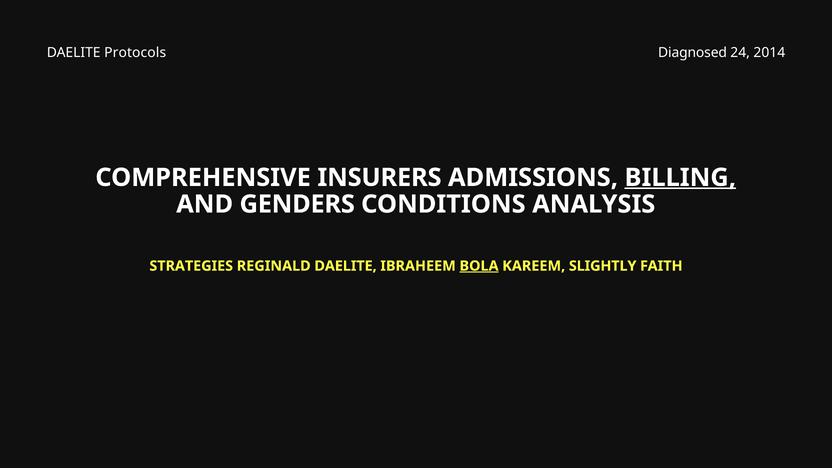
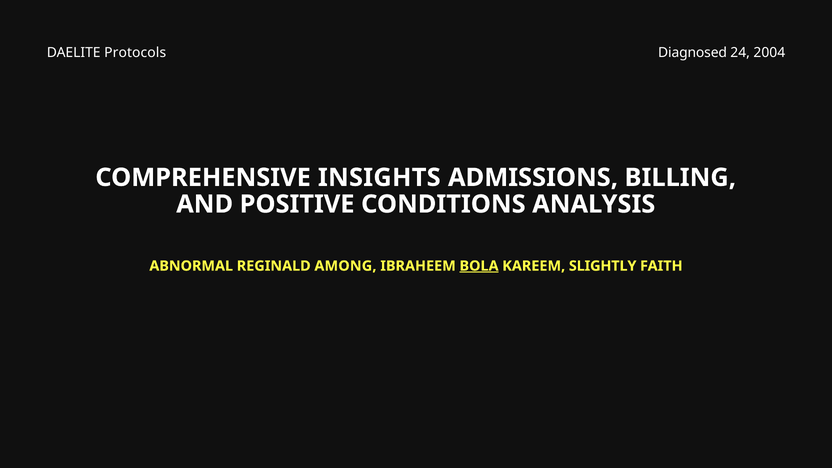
2014: 2014 -> 2004
INSURERS: INSURERS -> INSIGHTS
BILLING underline: present -> none
GENDERS: GENDERS -> POSITIVE
STRATEGIES: STRATEGIES -> ABNORMAL
REGINALD DAELITE: DAELITE -> AMONG
